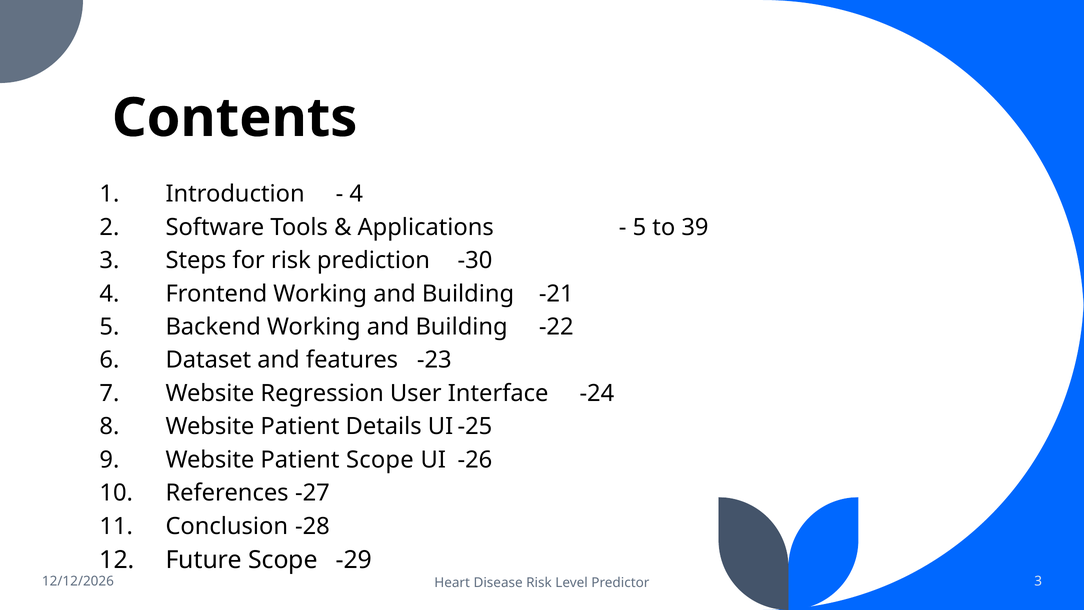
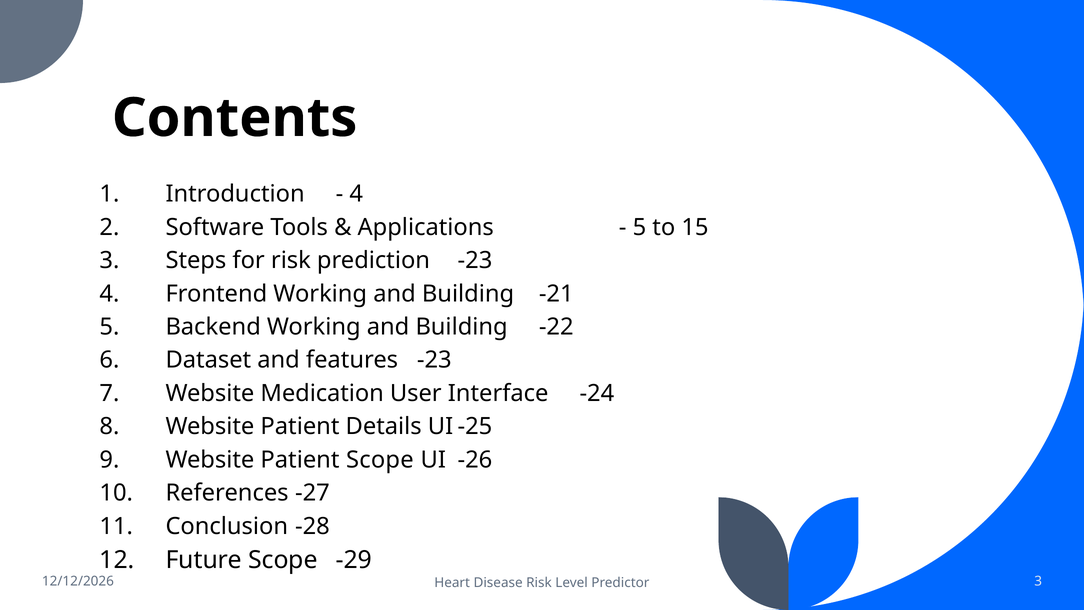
39: 39 -> 15
prediction -30: -30 -> -23
Regression: Regression -> Medication
